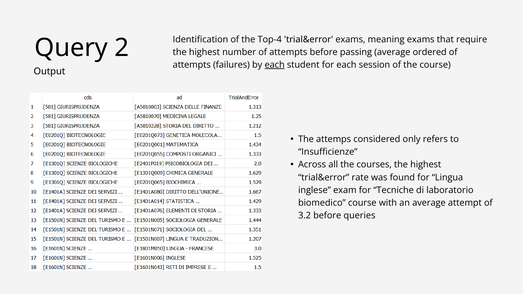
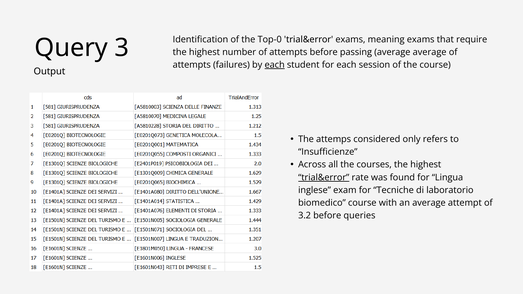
2: 2 -> 3
Top-4: Top-4 -> Top-0
average ordered: ordered -> average
trial&error at (324, 177) underline: none -> present
